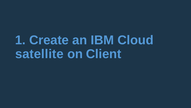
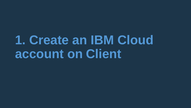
satellite: satellite -> account
